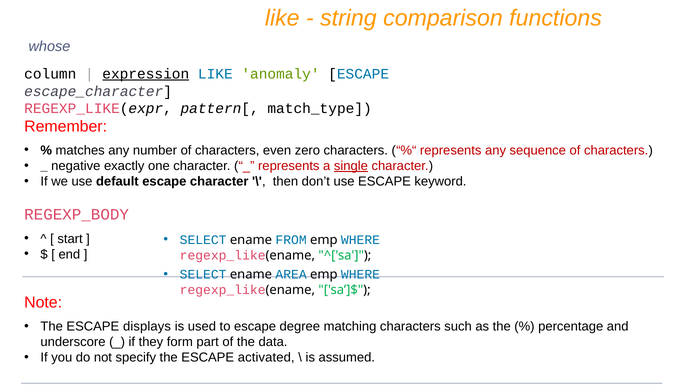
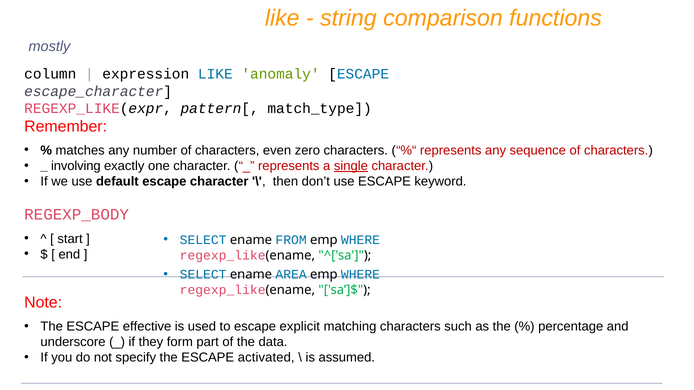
whose: whose -> mostly
expression underline: present -> none
negative: negative -> involving
displays: displays -> effective
degree: degree -> explicit
